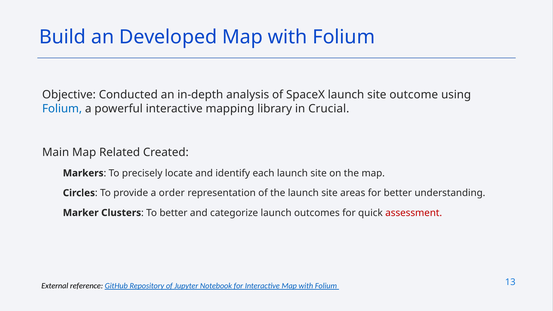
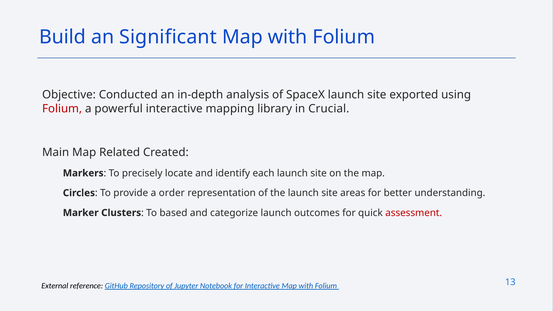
Developed: Developed -> Significant
outcome: outcome -> exported
Folium at (62, 109) colour: blue -> red
To better: better -> based
